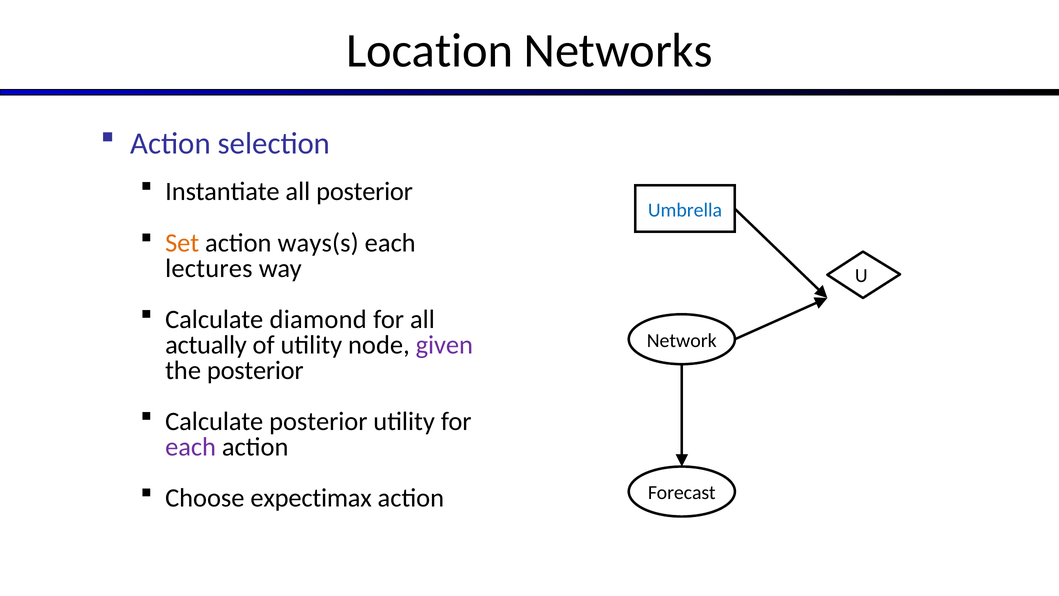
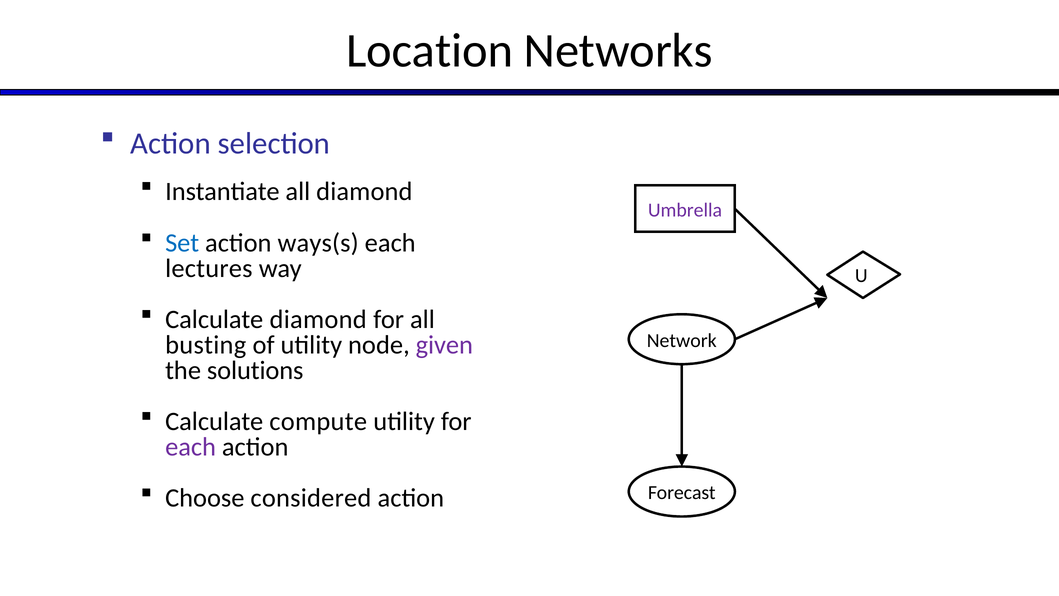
all posterior: posterior -> diamond
Umbrella colour: blue -> purple
Set colour: orange -> blue
actually: actually -> busting
the posterior: posterior -> solutions
Calculate posterior: posterior -> compute
expectimax: expectimax -> considered
